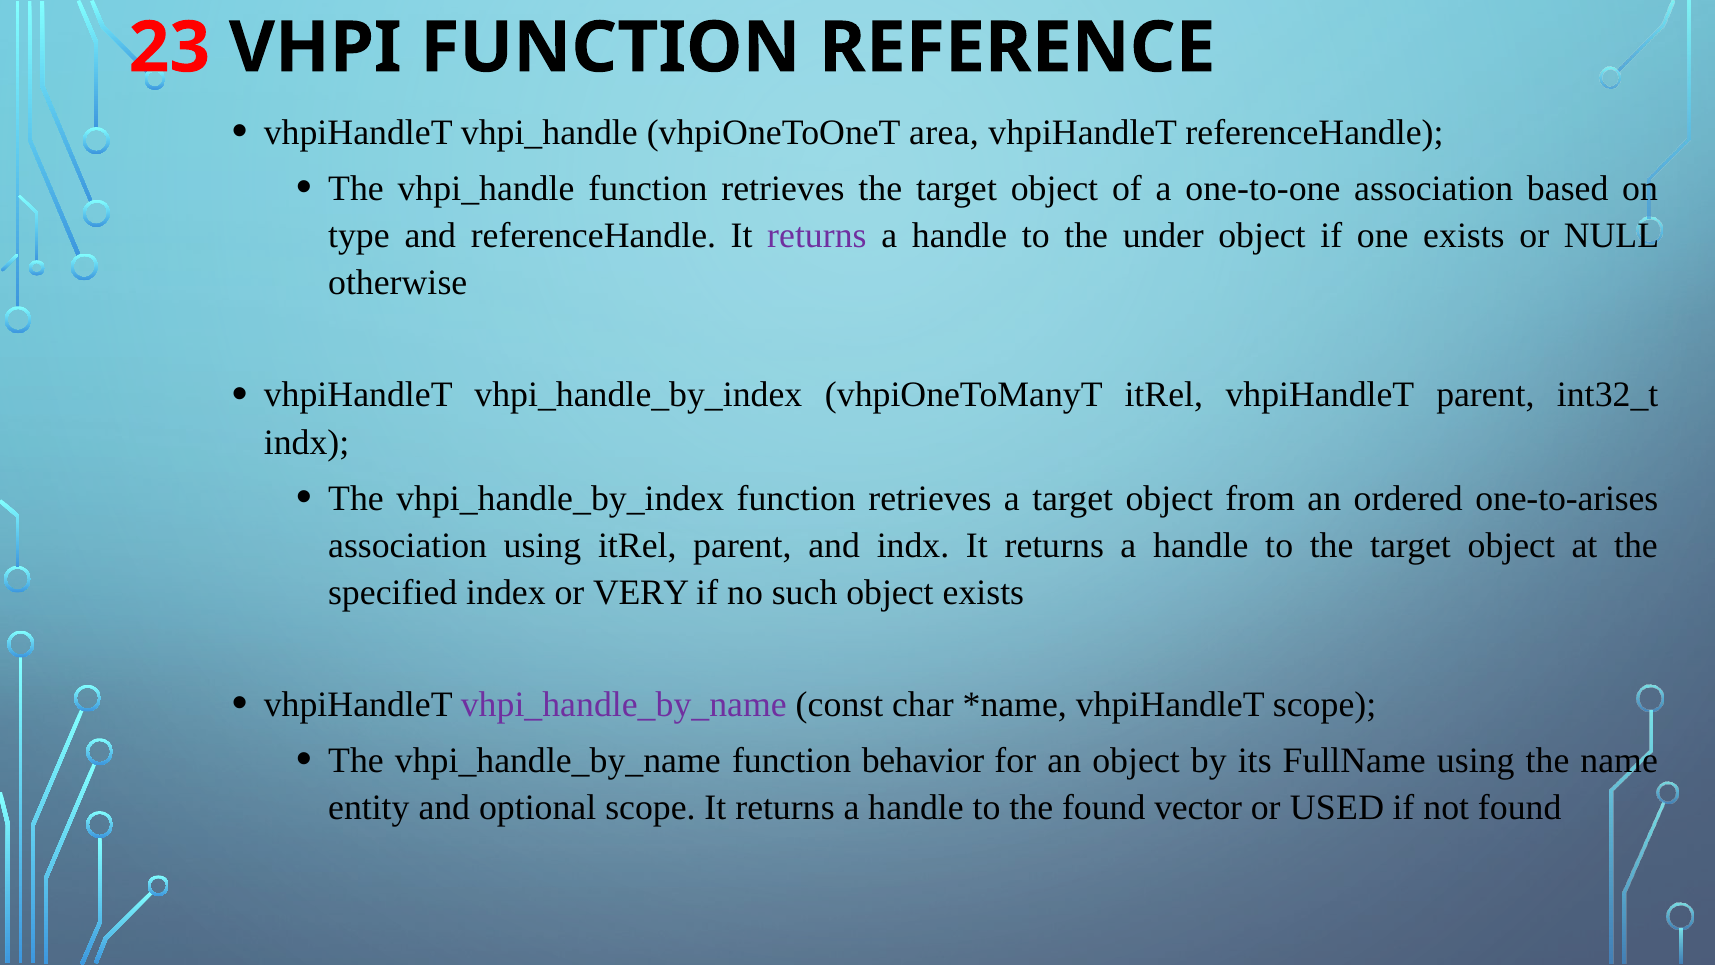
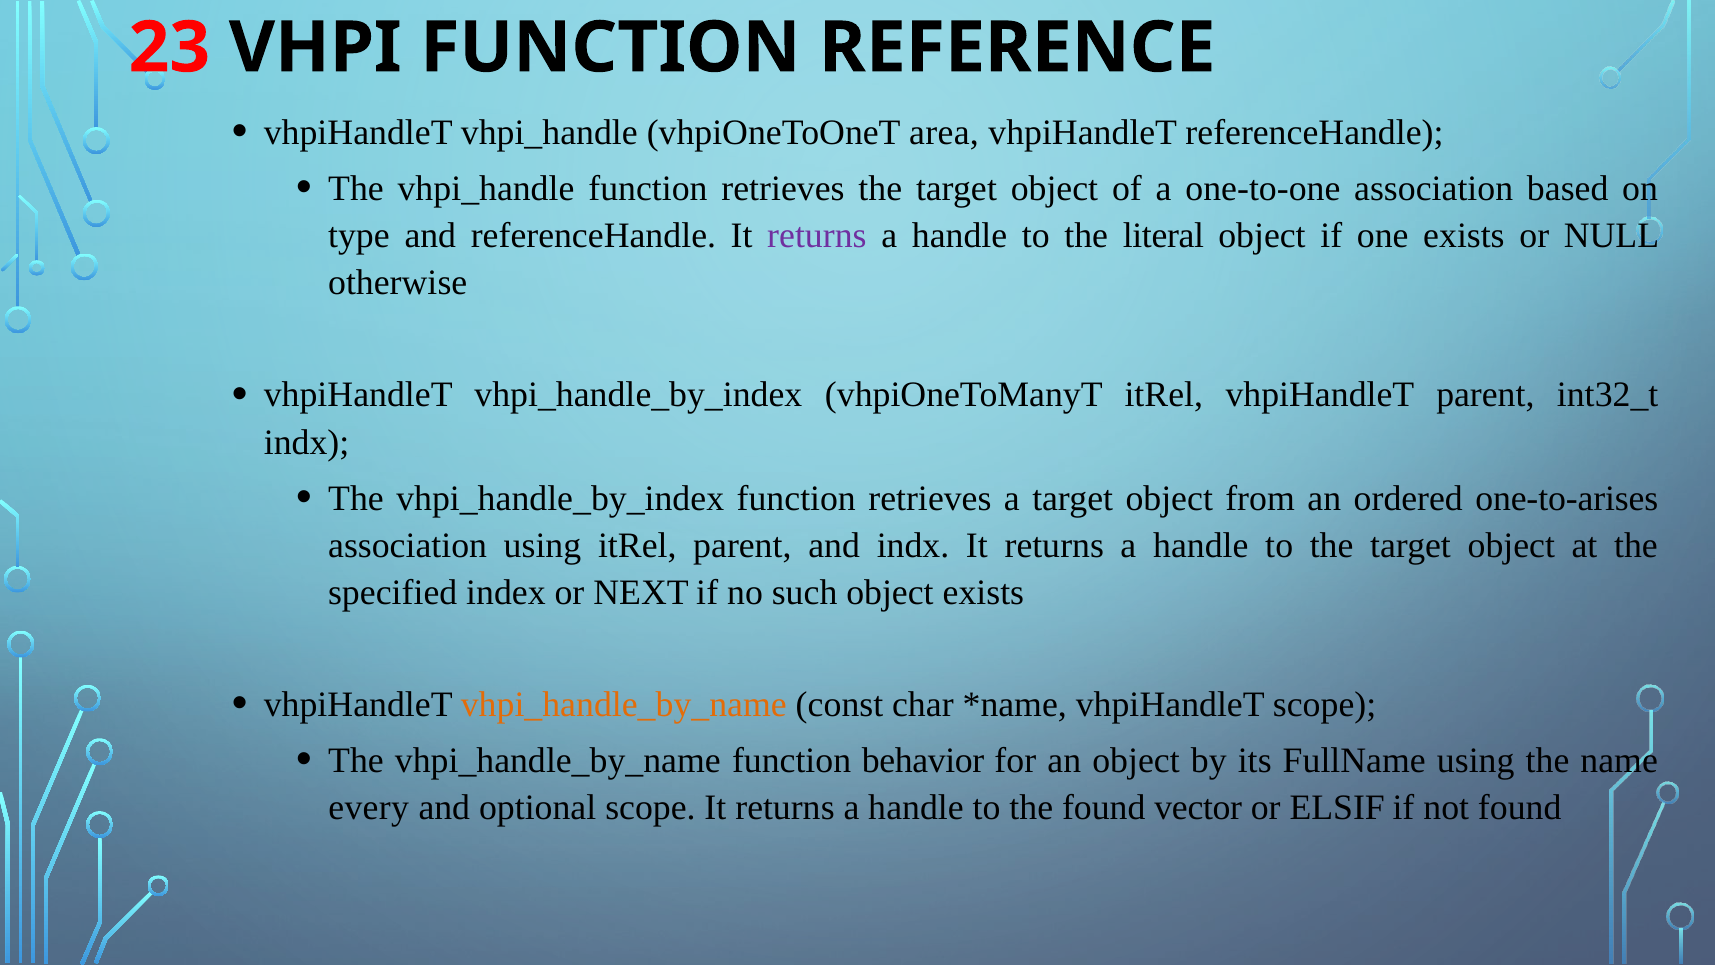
under: under -> literal
VERY: VERY -> NEXT
vhpi_handle_by_name at (624, 705) colour: purple -> orange
entity: entity -> every
USED: USED -> ELSIF
